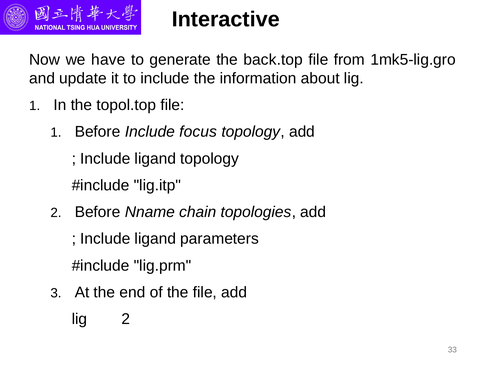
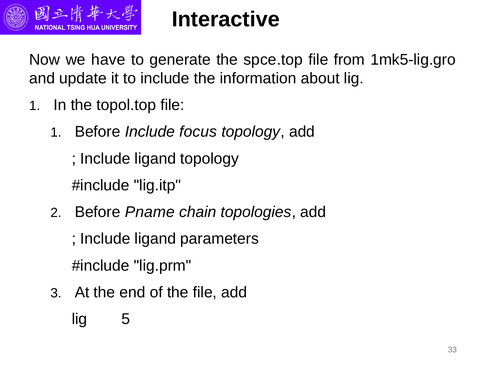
back.top: back.top -> spce.top
Nname: Nname -> Pname
lig 2: 2 -> 5
